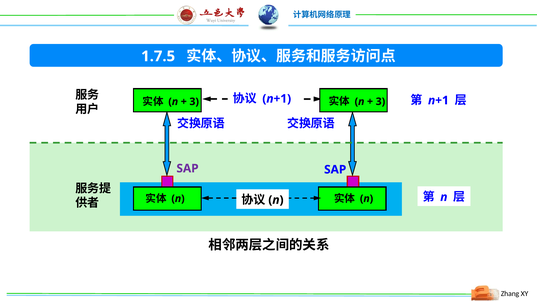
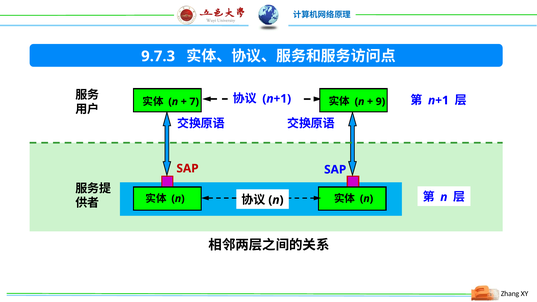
1.7.5: 1.7.5 -> 9.7.3
3 at (380, 102): 3 -> 9
3 at (194, 102): 3 -> 7
SAP at (187, 168) colour: purple -> red
